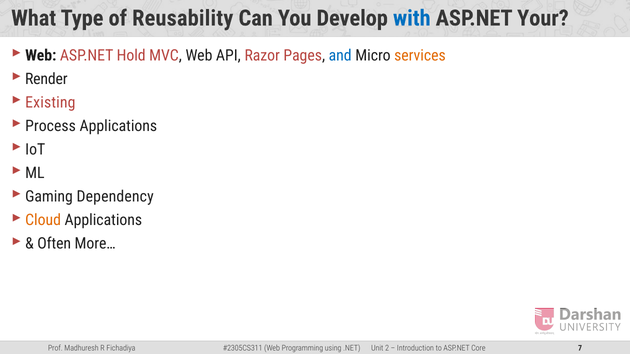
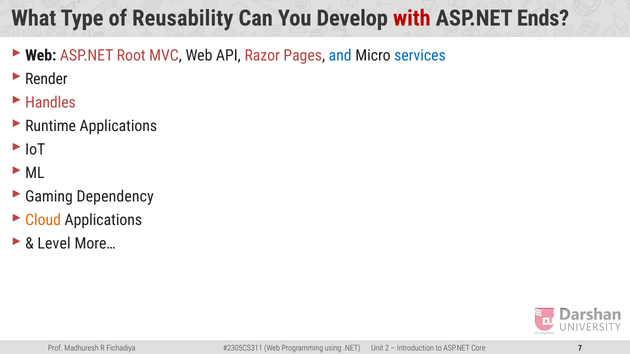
with colour: blue -> red
Your: Your -> Ends
Hold: Hold -> Root
services colour: orange -> blue
Existing: Existing -> Handles
Process: Process -> Runtime
Often: Often -> Level
